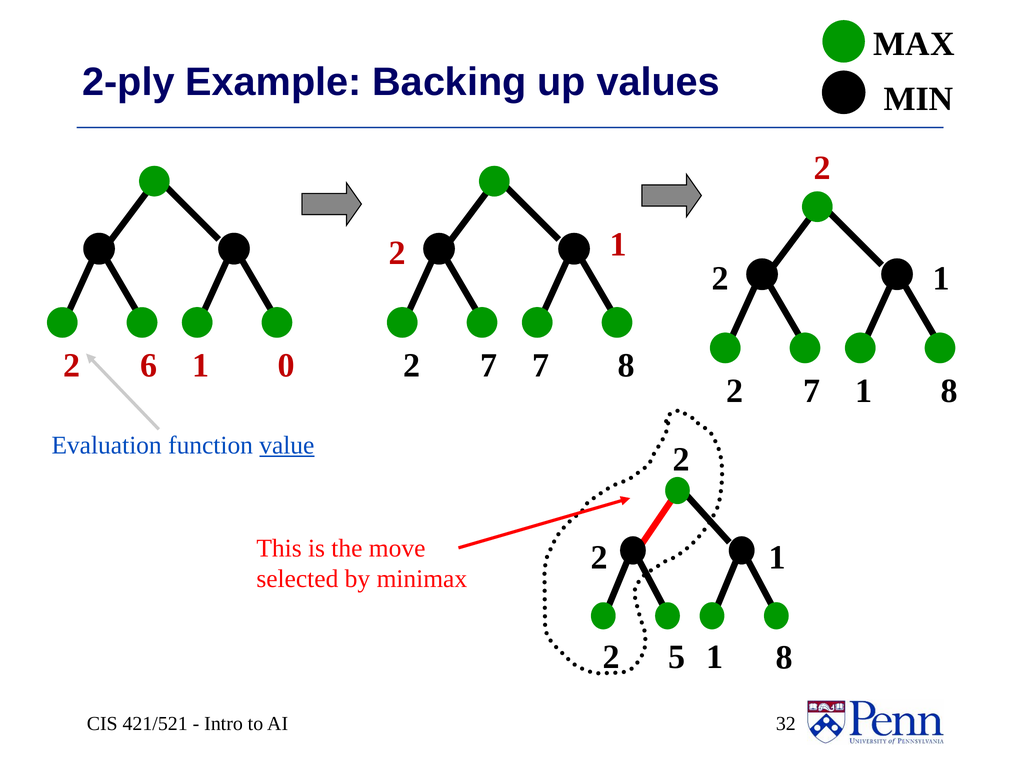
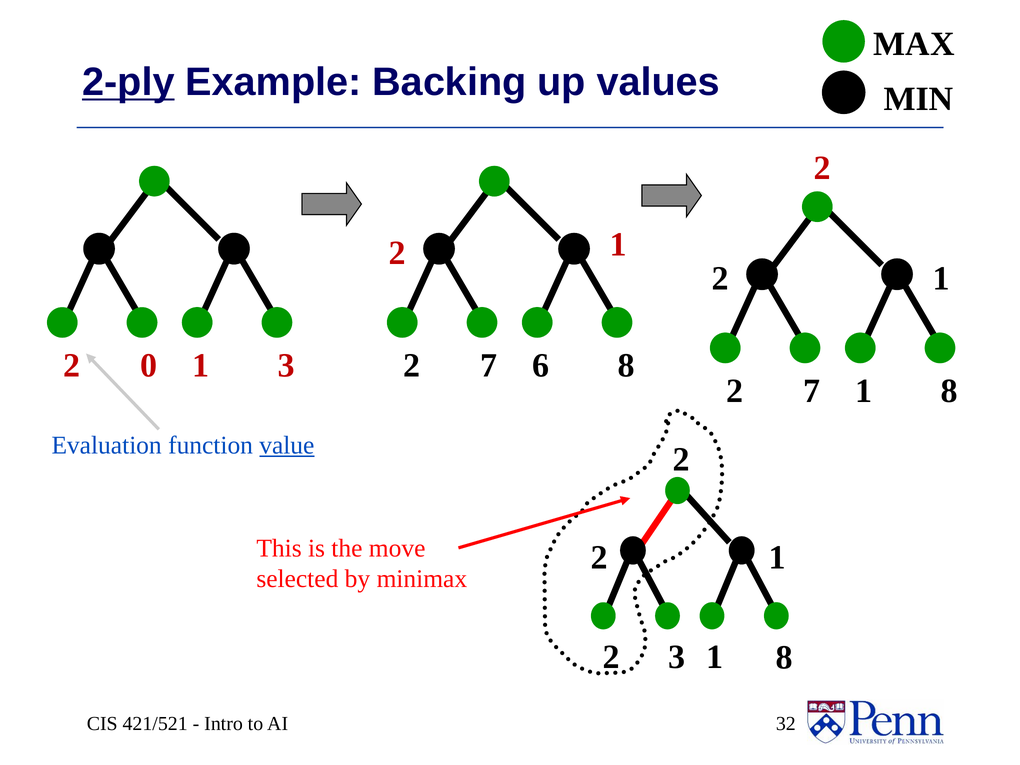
2-ply underline: none -> present
6: 6 -> 0
1 0: 0 -> 3
7 7: 7 -> 6
2 5: 5 -> 3
